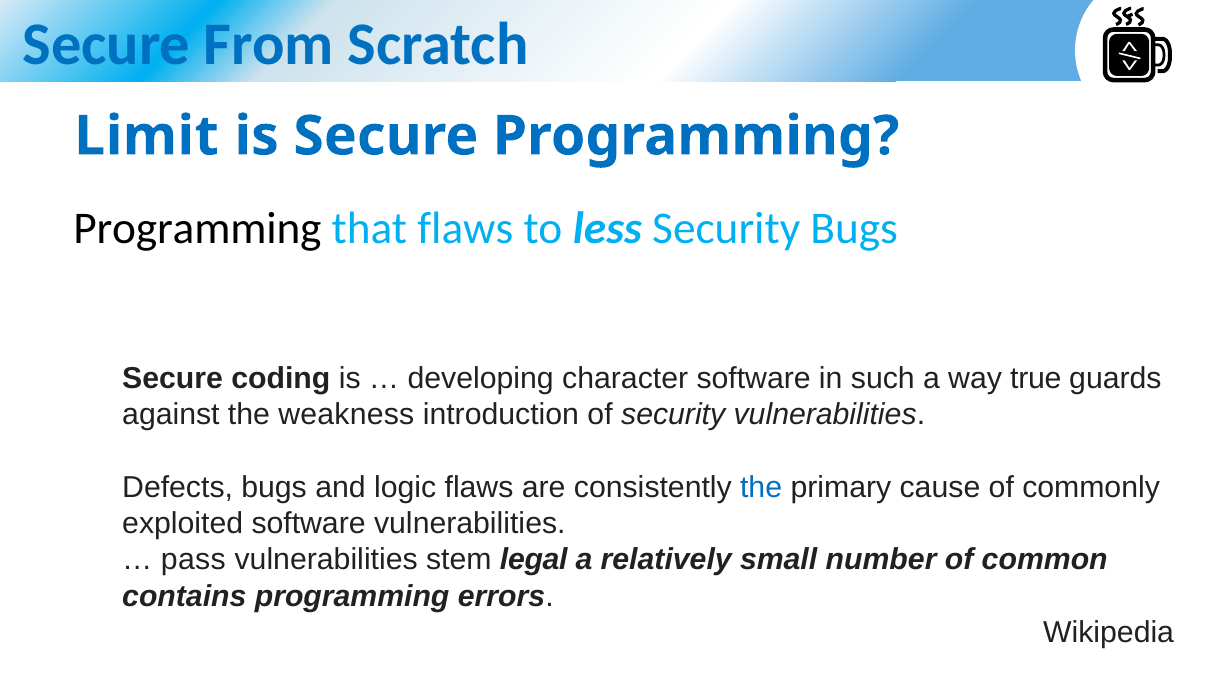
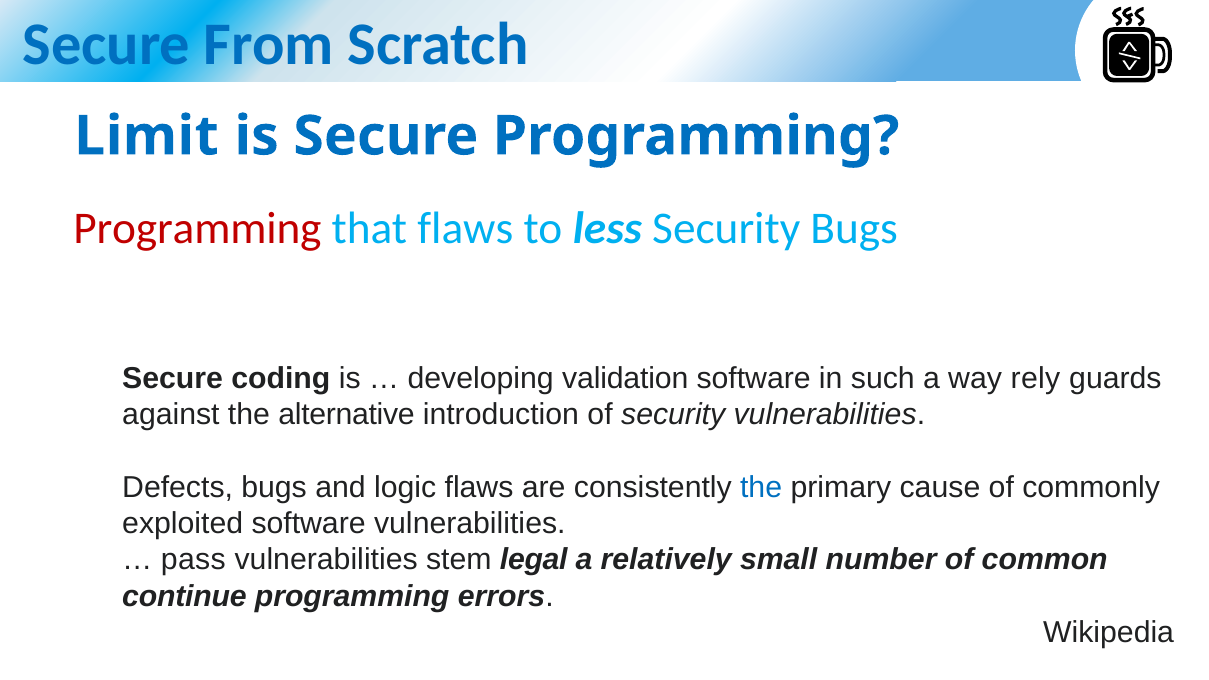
Programming at (197, 229) colour: black -> red
character: character -> validation
true: true -> rely
weakness: weakness -> alternative
contains: contains -> continue
